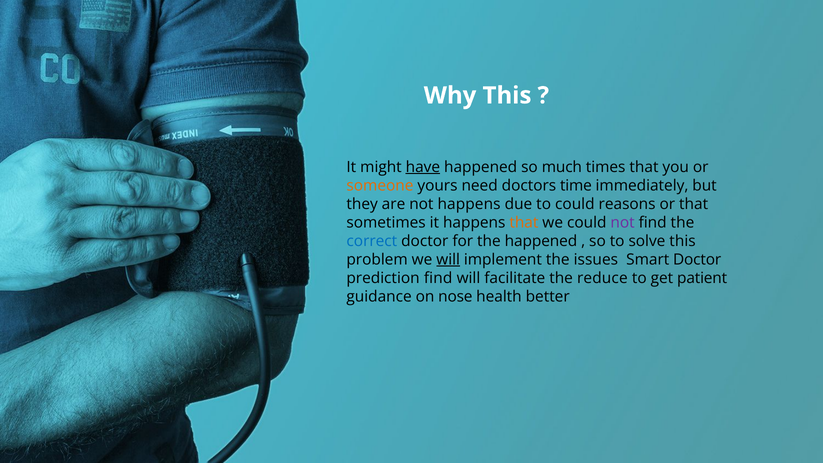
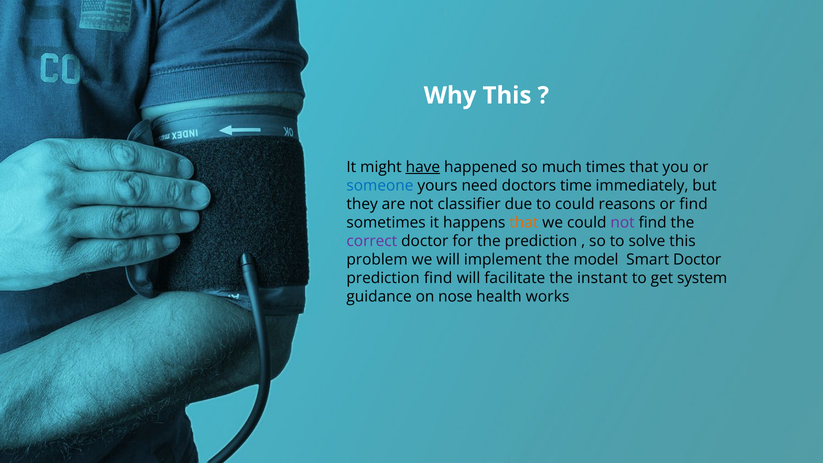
someone colour: orange -> blue
not happens: happens -> classifier
or that: that -> find
correct colour: blue -> purple
the happened: happened -> prediction
will at (448, 259) underline: present -> none
issues: issues -> model
reduce: reduce -> instant
patient: patient -> system
better: better -> works
